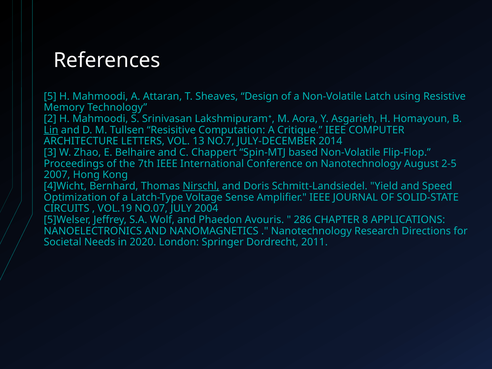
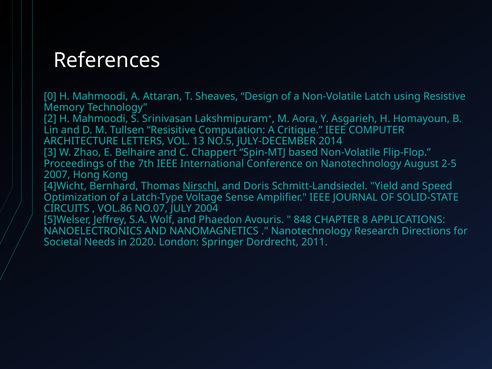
5: 5 -> 0
Lin underline: present -> none
NO.7: NO.7 -> NO.5
VOL.19: VOL.19 -> VOL.86
286: 286 -> 848
